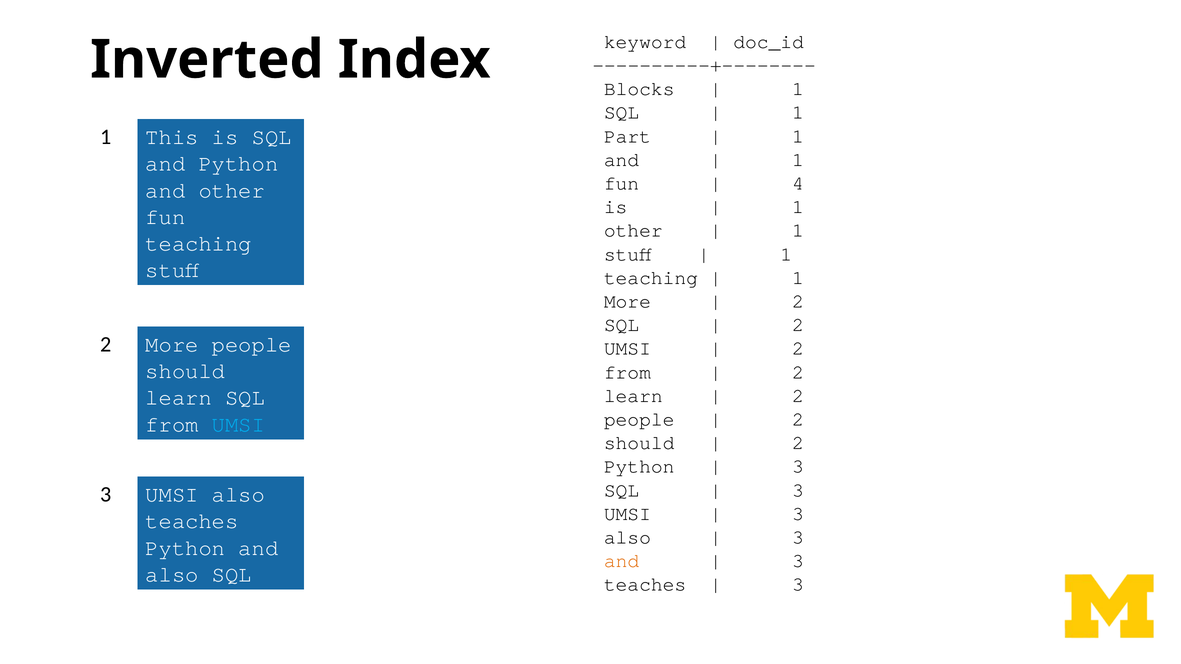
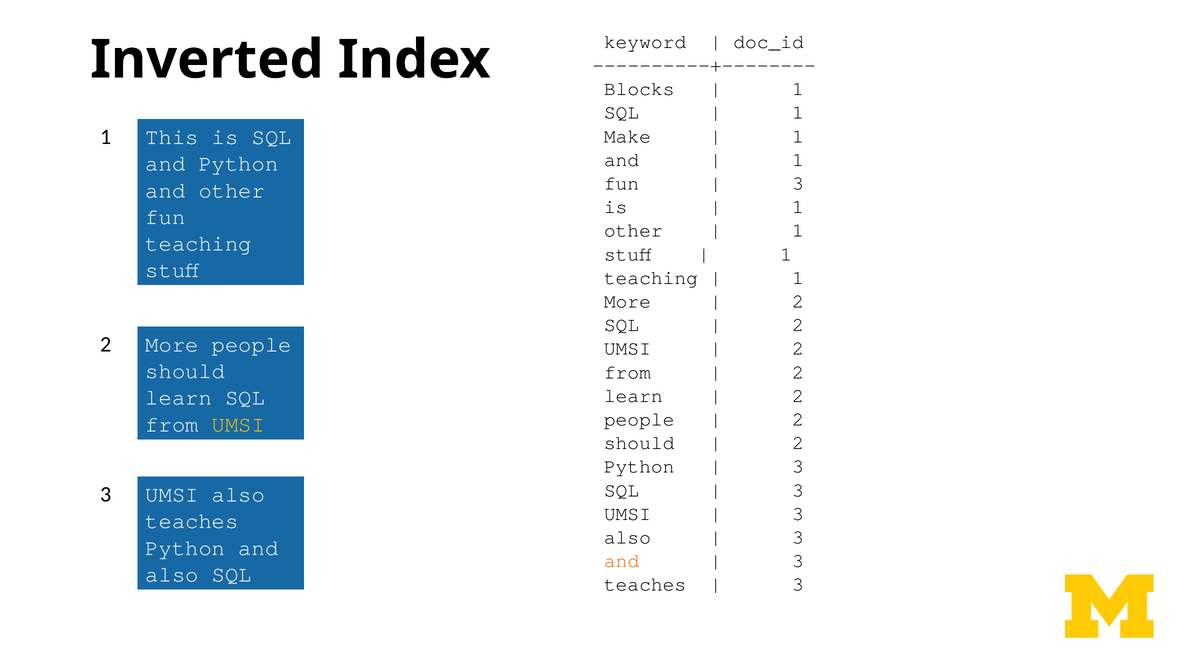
Part: Part -> Make
4 at (798, 183): 4 -> 3
UMSI at (238, 424) colour: light blue -> yellow
